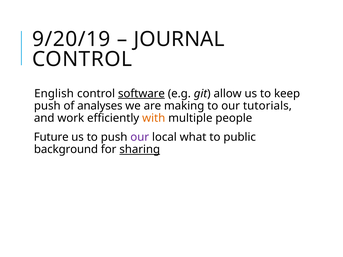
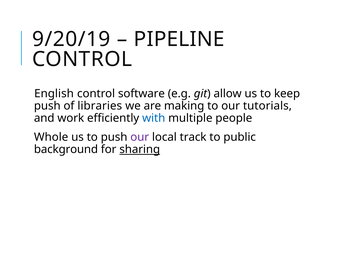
JOURNAL: JOURNAL -> PIPELINE
software underline: present -> none
analyses: analyses -> libraries
with colour: orange -> blue
Future: Future -> Whole
what: what -> track
